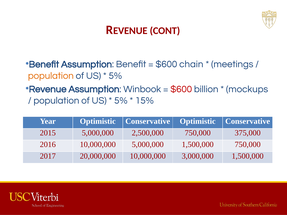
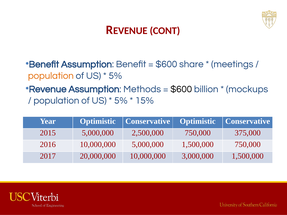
chain: chain -> share
Winbook: Winbook -> Methods
$600 at (181, 89) colour: red -> black
